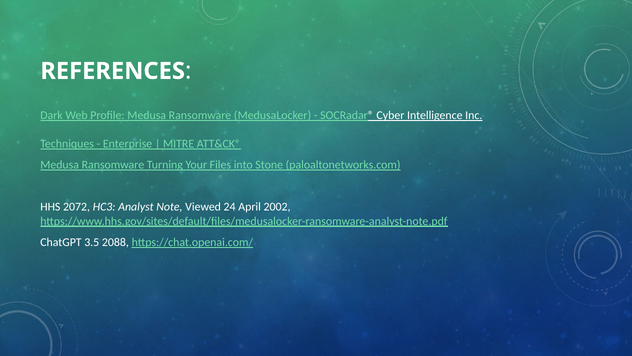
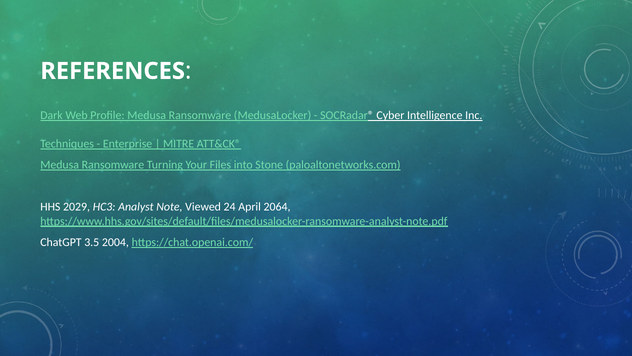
2072: 2072 -> 2029
2002: 2002 -> 2064
2088: 2088 -> 2004
